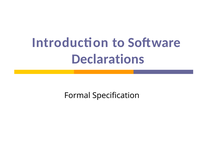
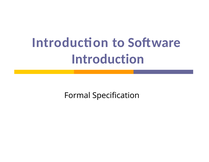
Declarations at (108, 59): Declarations -> Introduction
